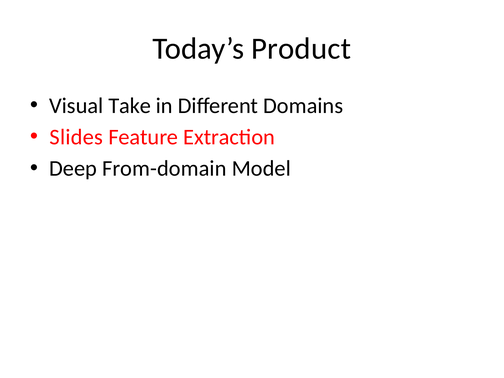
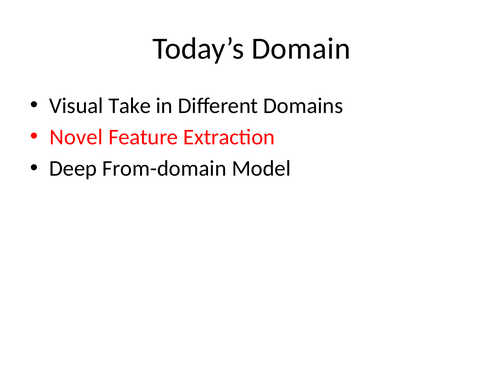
Product: Product -> Domain
Slides: Slides -> Novel
